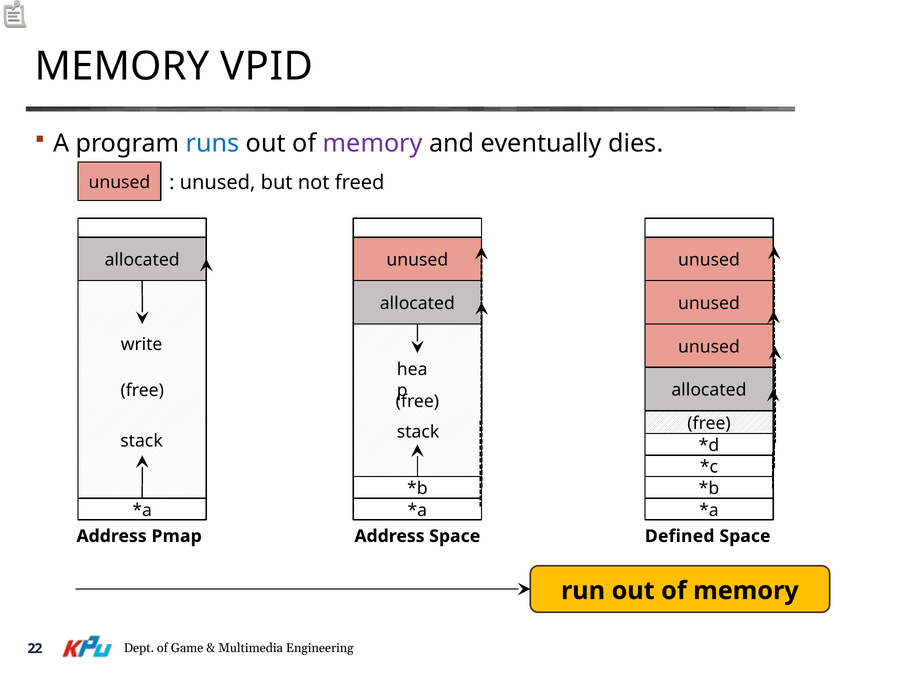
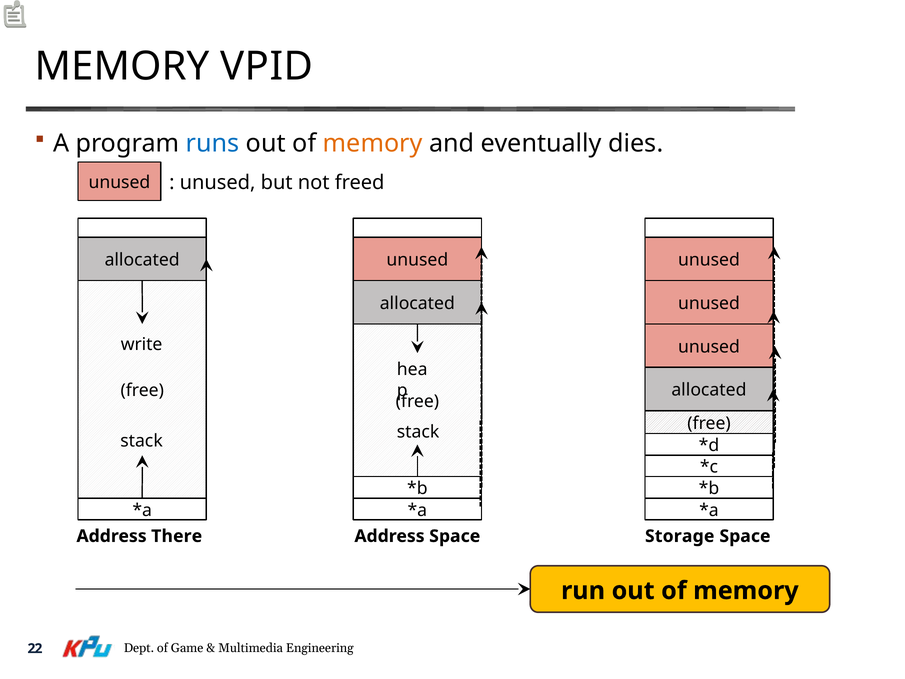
memory at (373, 143) colour: purple -> orange
Pmap: Pmap -> There
Defined: Defined -> Storage
